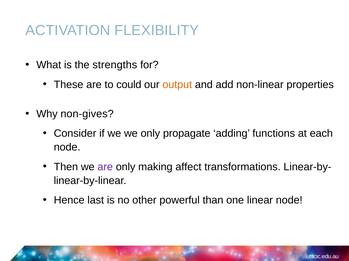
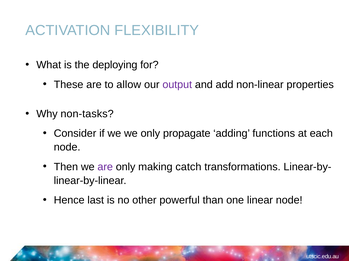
strengths: strengths -> deploying
could: could -> allow
output colour: orange -> purple
non-gives: non-gives -> non-tasks
affect: affect -> catch
